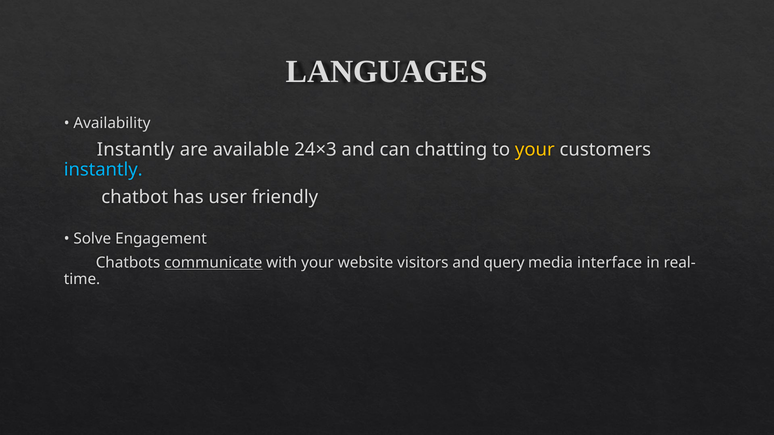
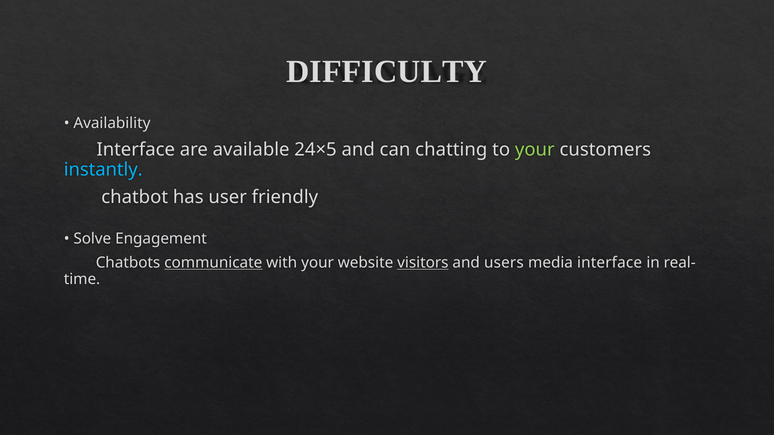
LANGUAGES: LANGUAGES -> DIFFICULTY
Instantly at (136, 150): Instantly -> Interface
24×3: 24×3 -> 24×5
your at (535, 150) colour: yellow -> light green
visitors underline: none -> present
query: query -> users
